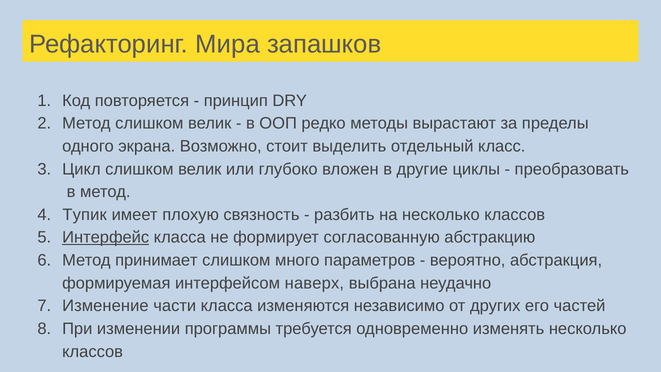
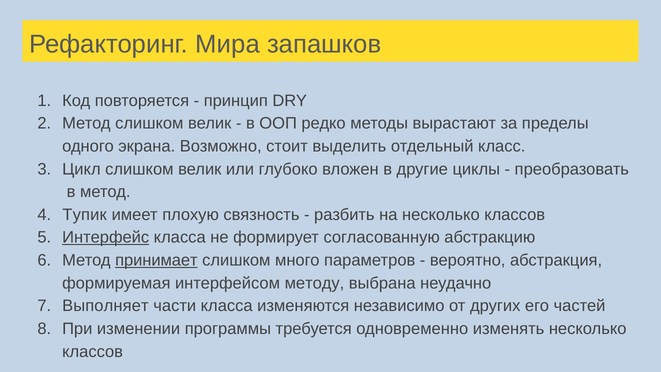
принимает underline: none -> present
наверх: наверх -> методу
Изменение: Изменение -> Выполняет
